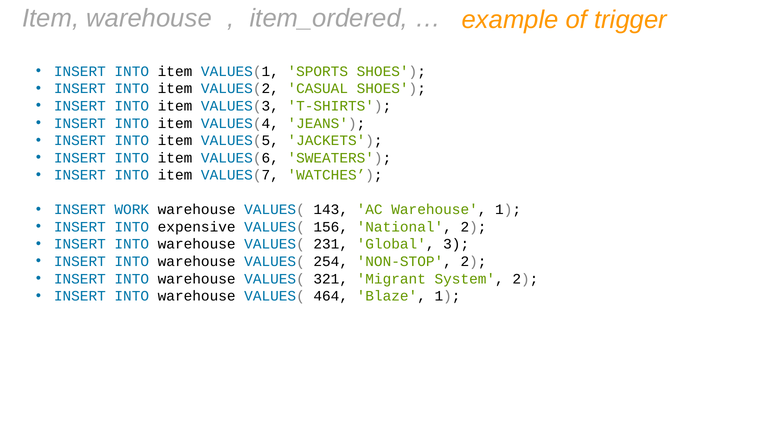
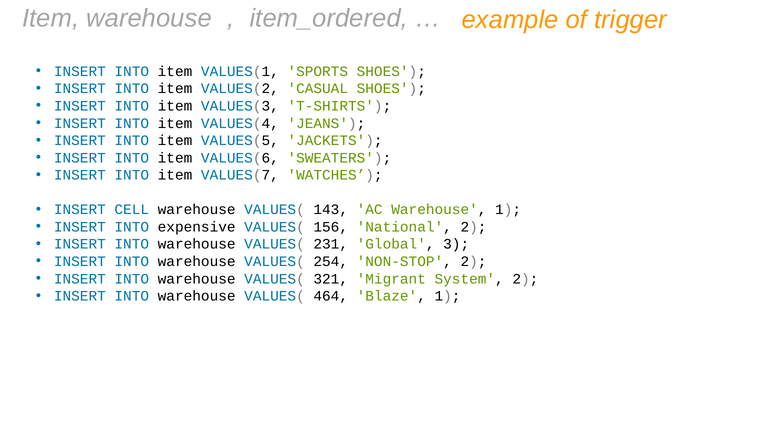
WORK: WORK -> CELL
